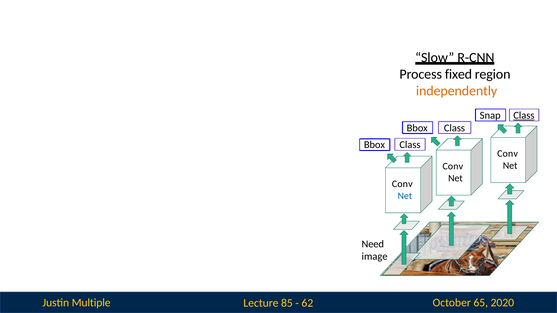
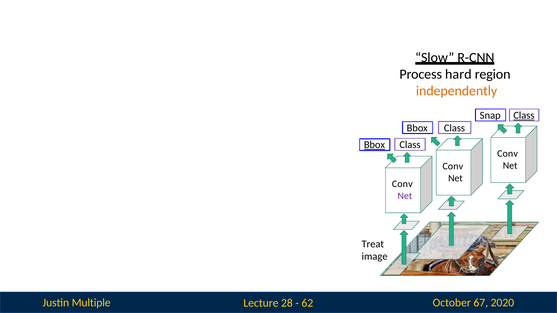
fixed: fixed -> hard
Bbox at (374, 145) underline: none -> present
Net at (405, 196) colour: blue -> purple
Need: Need -> Treat
85: 85 -> 28
65: 65 -> 67
